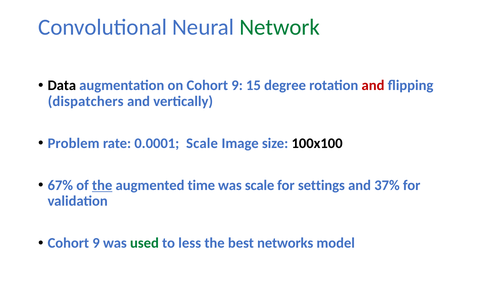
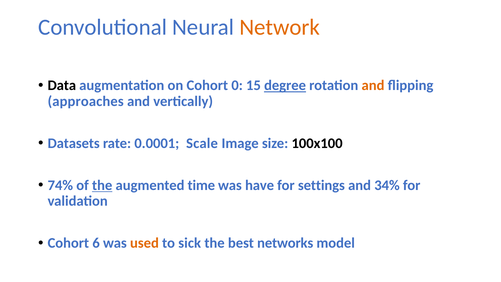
Network colour: green -> orange
on Cohort 9: 9 -> 0
degree underline: none -> present
and at (373, 85) colour: red -> orange
dispatchers: dispatchers -> approaches
Problem: Problem -> Datasets
67%: 67% -> 74%
was scale: scale -> have
37%: 37% -> 34%
9 at (96, 243): 9 -> 6
used colour: green -> orange
less: less -> sick
